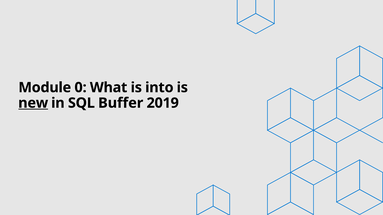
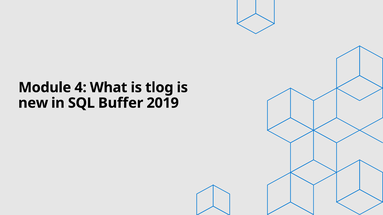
0: 0 -> 4
into: into -> tlog
new underline: present -> none
